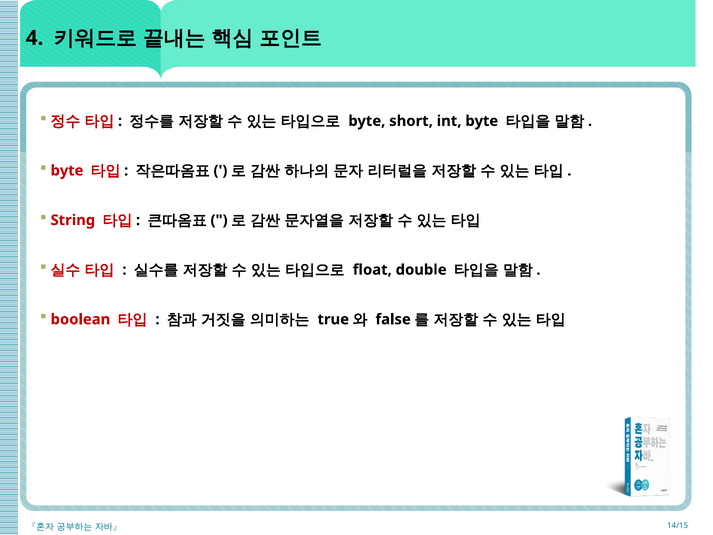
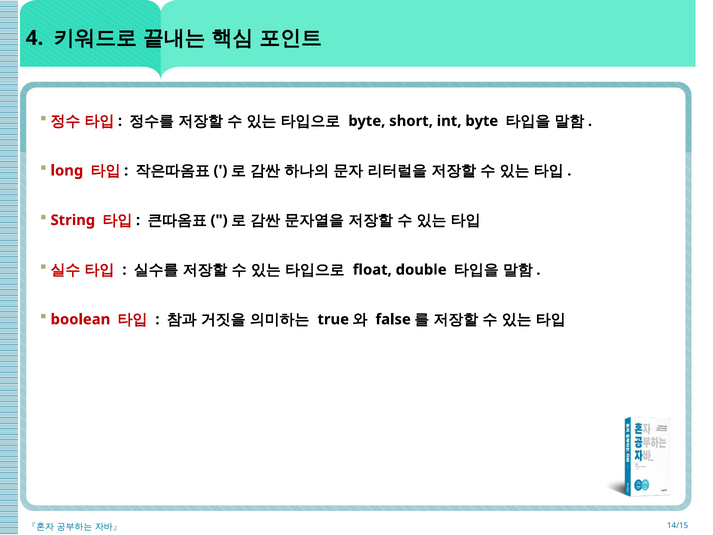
byte at (67, 171): byte -> long
